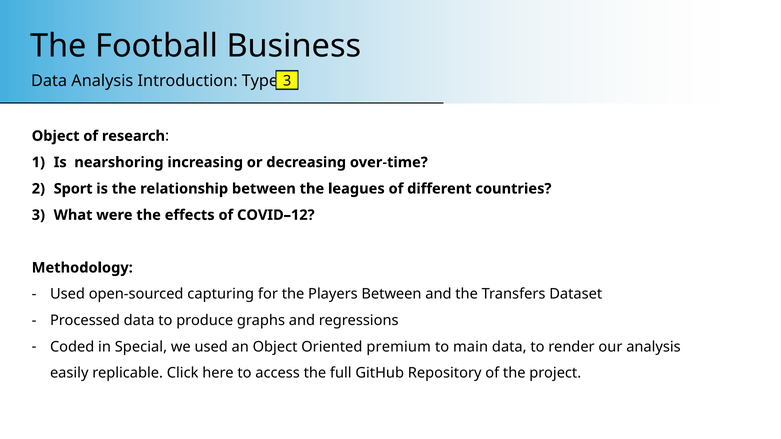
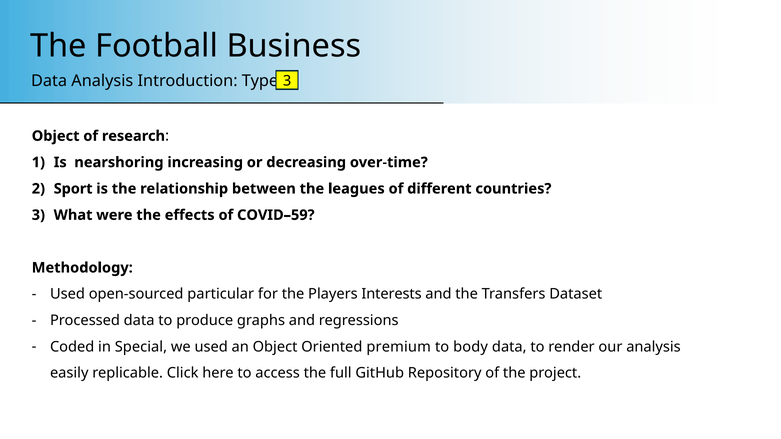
COVID–12: COVID–12 -> COVID–59
capturing: capturing -> particular
Players Between: Between -> Interests
main: main -> body
